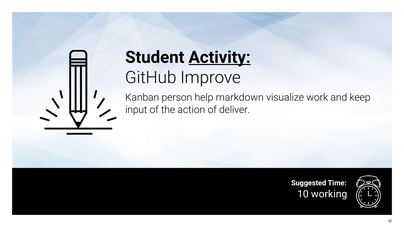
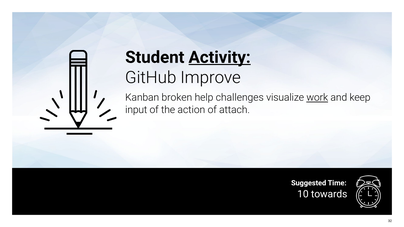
person: person -> broken
markdown: markdown -> challenges
work underline: none -> present
deliver: deliver -> attach
working: working -> towards
